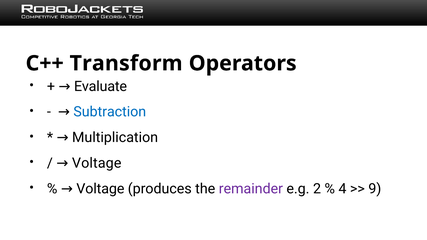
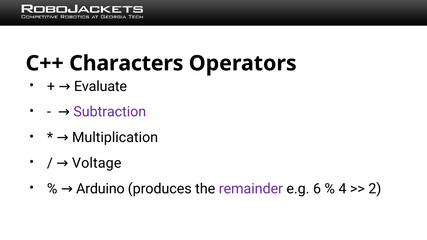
Transform: Transform -> Characters
Subtraction colour: blue -> purple
Voltage at (100, 189): Voltage -> Arduino
2: 2 -> 6
9: 9 -> 2
